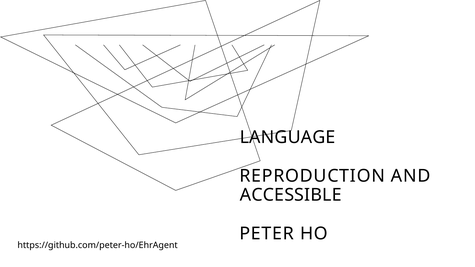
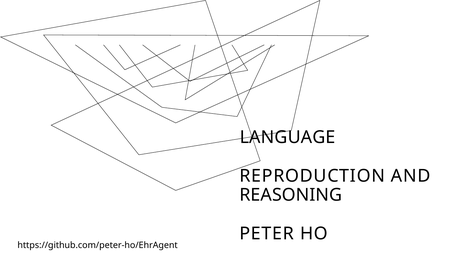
ACCESSIBLE: ACCESSIBLE -> REASONING
